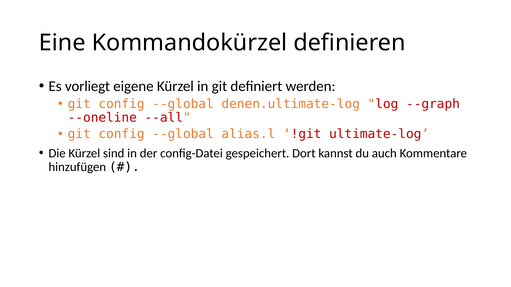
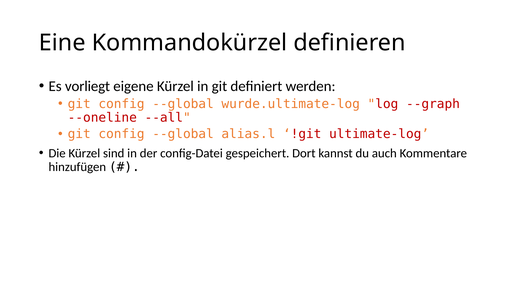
denen.ultimate-log: denen.ultimate-log -> wurde.ultimate-log
